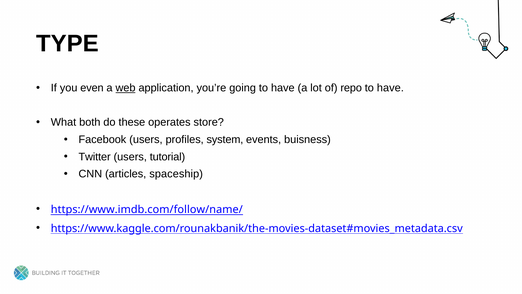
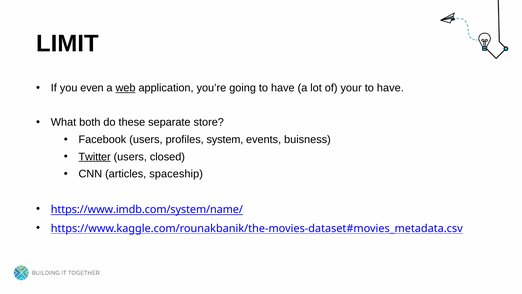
TYPE: TYPE -> LIMIT
repo: repo -> your
operates: operates -> separate
Twitter underline: none -> present
tutorial: tutorial -> closed
https://www.imdb.com/follow/name/: https://www.imdb.com/follow/name/ -> https://www.imdb.com/system/name/
